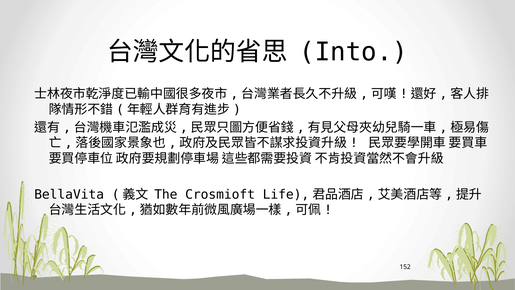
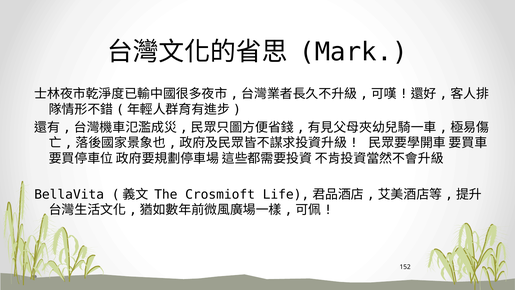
Into: Into -> Mark
